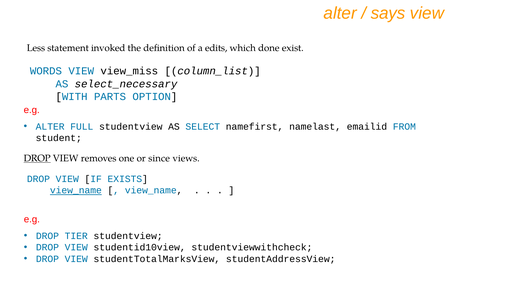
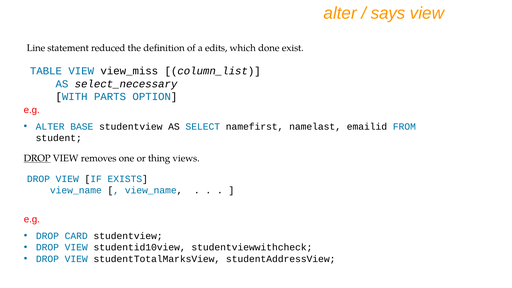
Less: Less -> Line
invoked: invoked -> reduced
WORDS: WORDS -> TABLE
FULL: FULL -> BASE
since: since -> thing
view_name at (76, 190) underline: present -> none
TIER: TIER -> CARD
